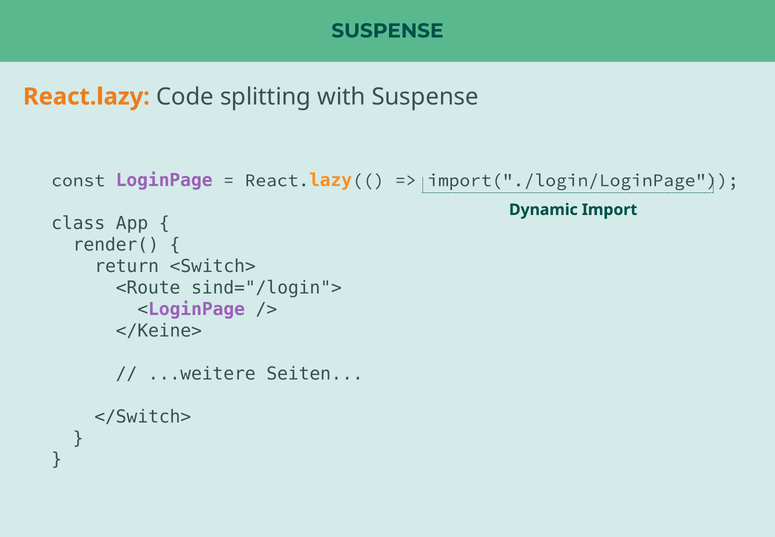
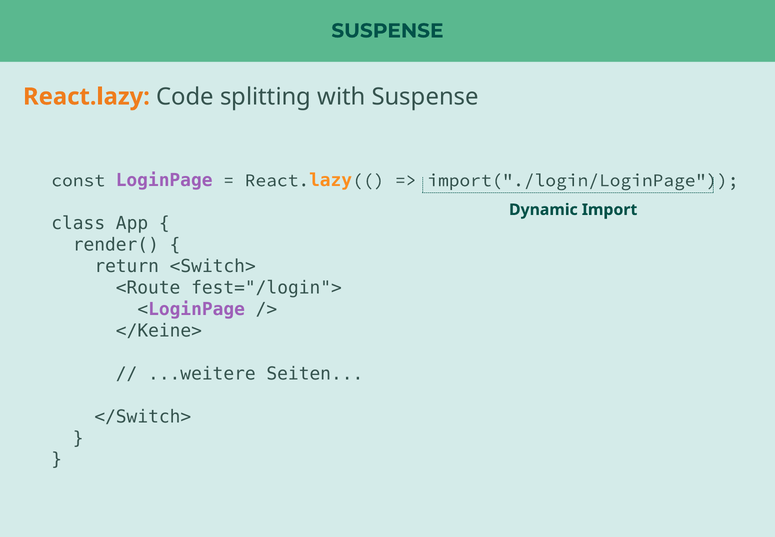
sind="/login">: sind="/login"> -> fest="/login">
